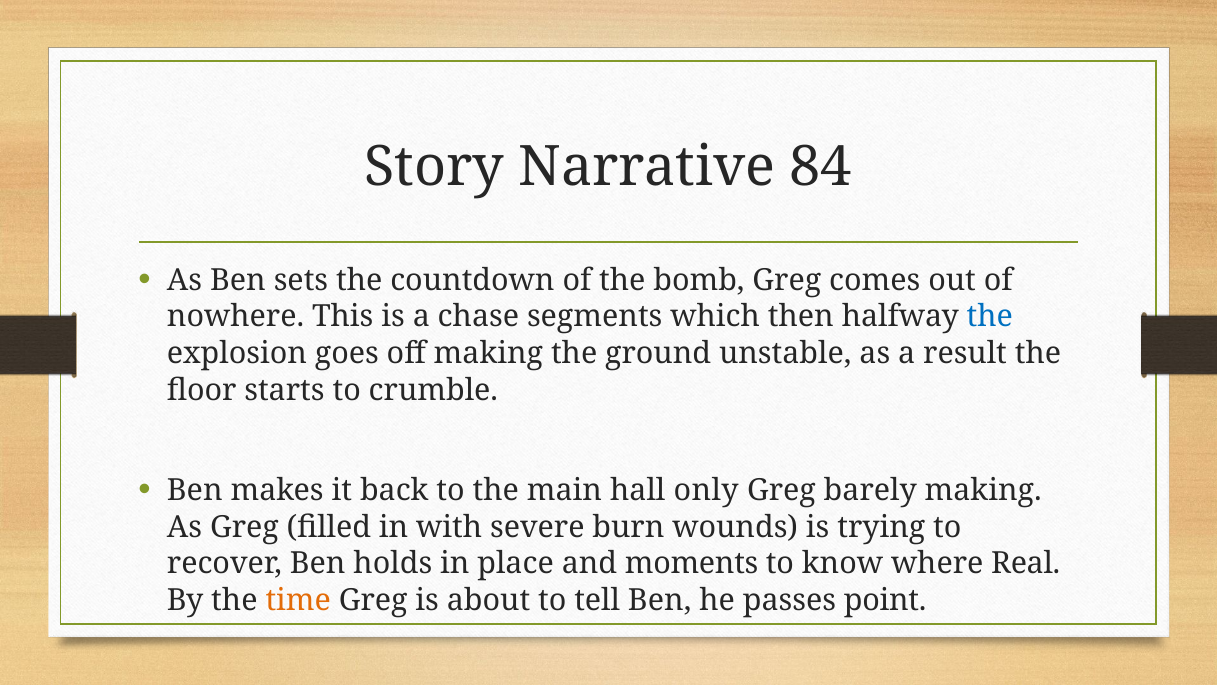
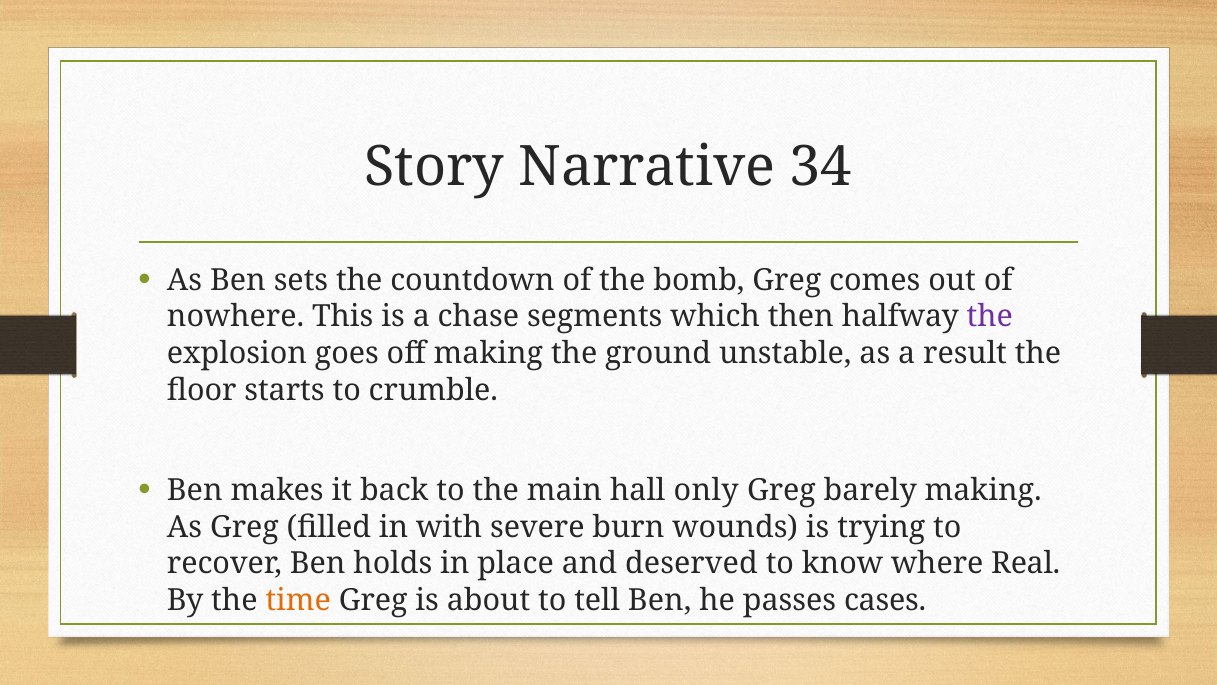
84: 84 -> 34
the at (990, 317) colour: blue -> purple
moments: moments -> deserved
point: point -> cases
